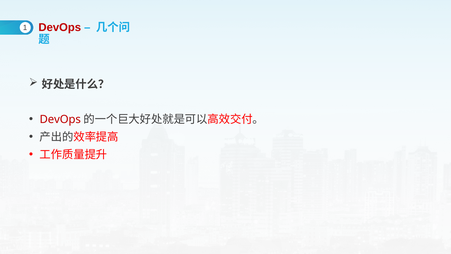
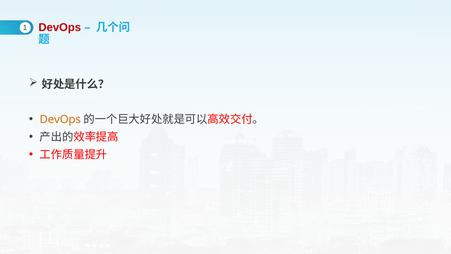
DevOps at (60, 119) colour: red -> orange
